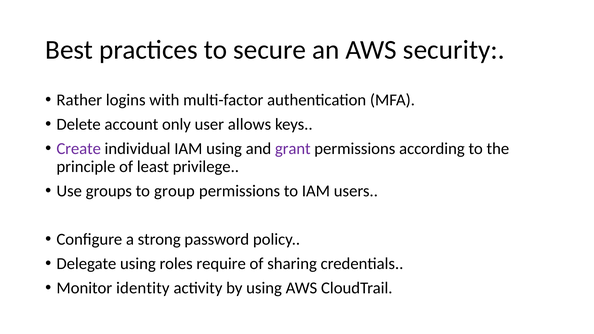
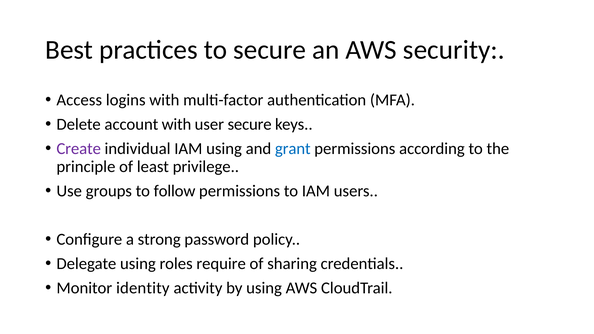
Rather: Rather -> Access
account only: only -> with
user allows: allows -> secure
grant colour: purple -> blue
group: group -> follow
